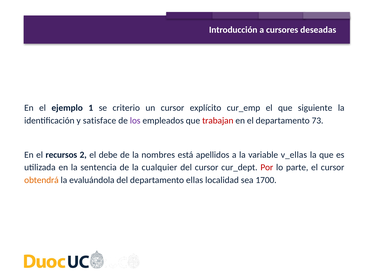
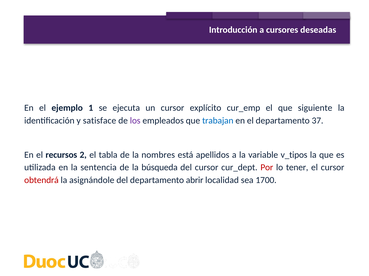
criterio: criterio -> ejecuta
trabajan colour: red -> blue
73: 73 -> 37
debe: debe -> tabla
v_ellas: v_ellas -> v_tipos
cualquier: cualquier -> búsqueda
parte: parte -> tener
obtendrá colour: orange -> red
evaluándola: evaluándola -> asignándole
ellas: ellas -> abrir
